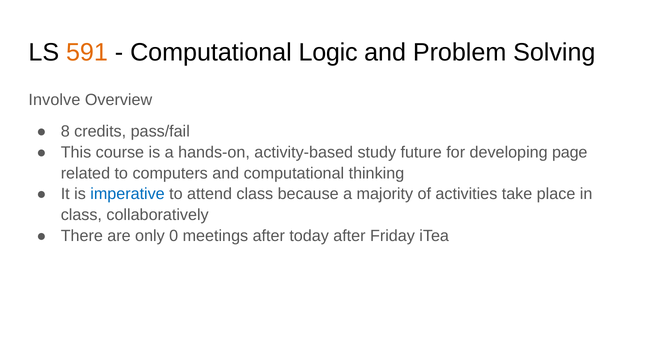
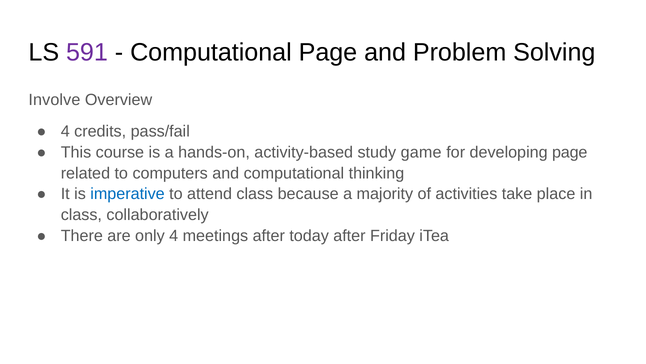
591 colour: orange -> purple
Computational Logic: Logic -> Page
8 at (65, 131): 8 -> 4
future: future -> game
only 0: 0 -> 4
